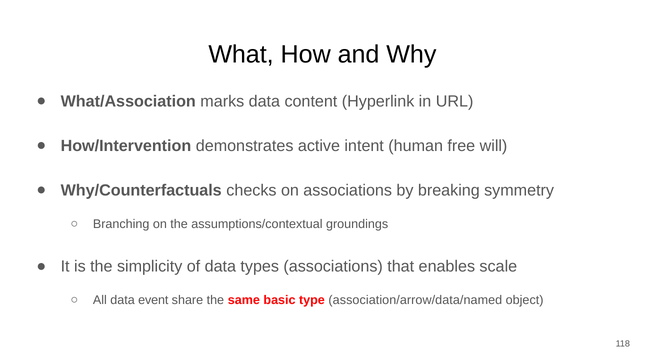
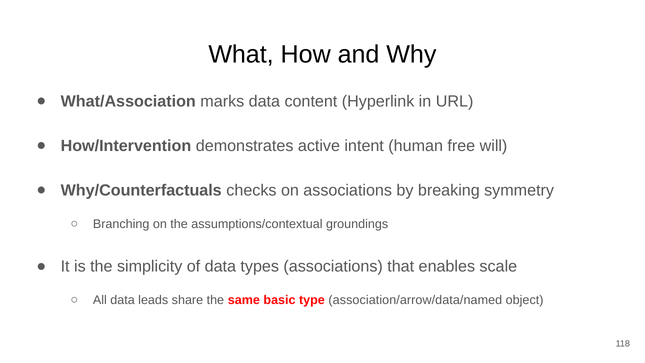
event: event -> leads
